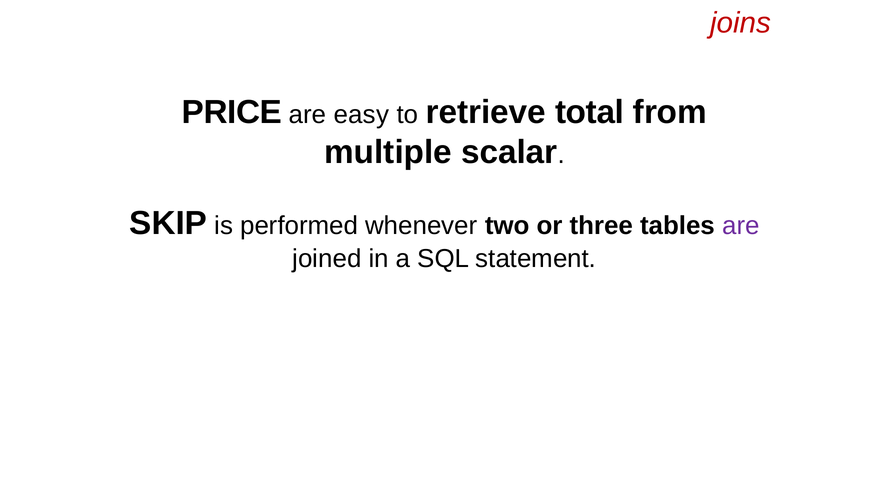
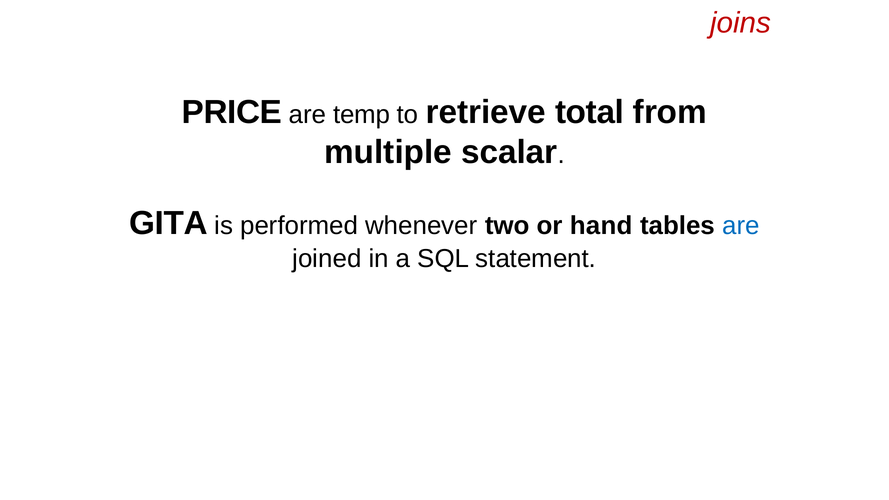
easy: easy -> temp
SKIP: SKIP -> GITA
three: three -> hand
are at (741, 226) colour: purple -> blue
